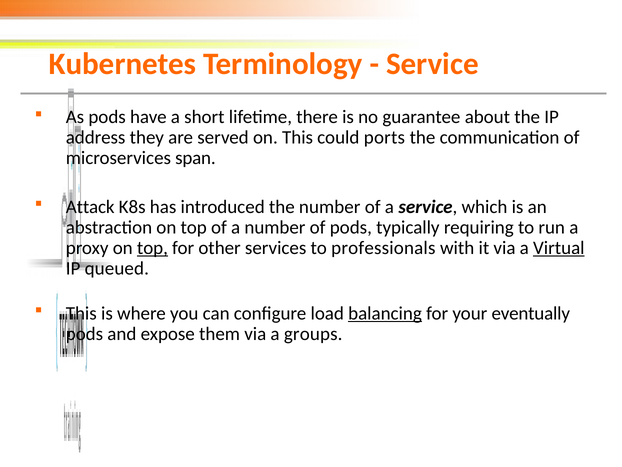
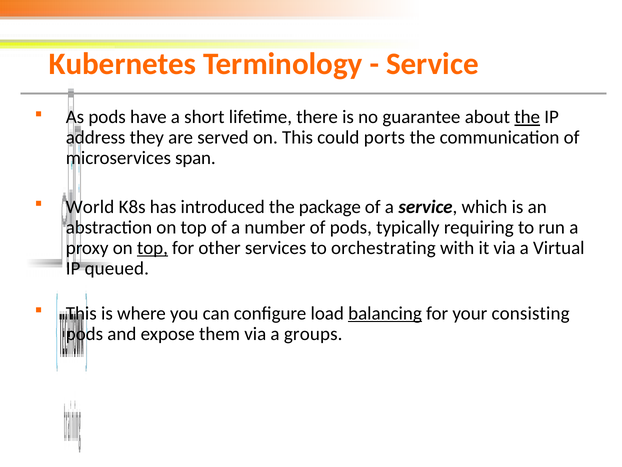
the at (527, 117) underline: none -> present
Attack: Attack -> World
the number: number -> package
professionals: professionals -> orchestrating
Virtual underline: present -> none
eventually: eventually -> consisting
